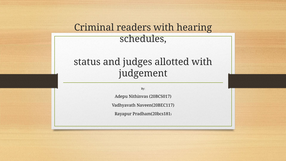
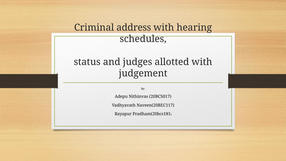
readers: readers -> address
